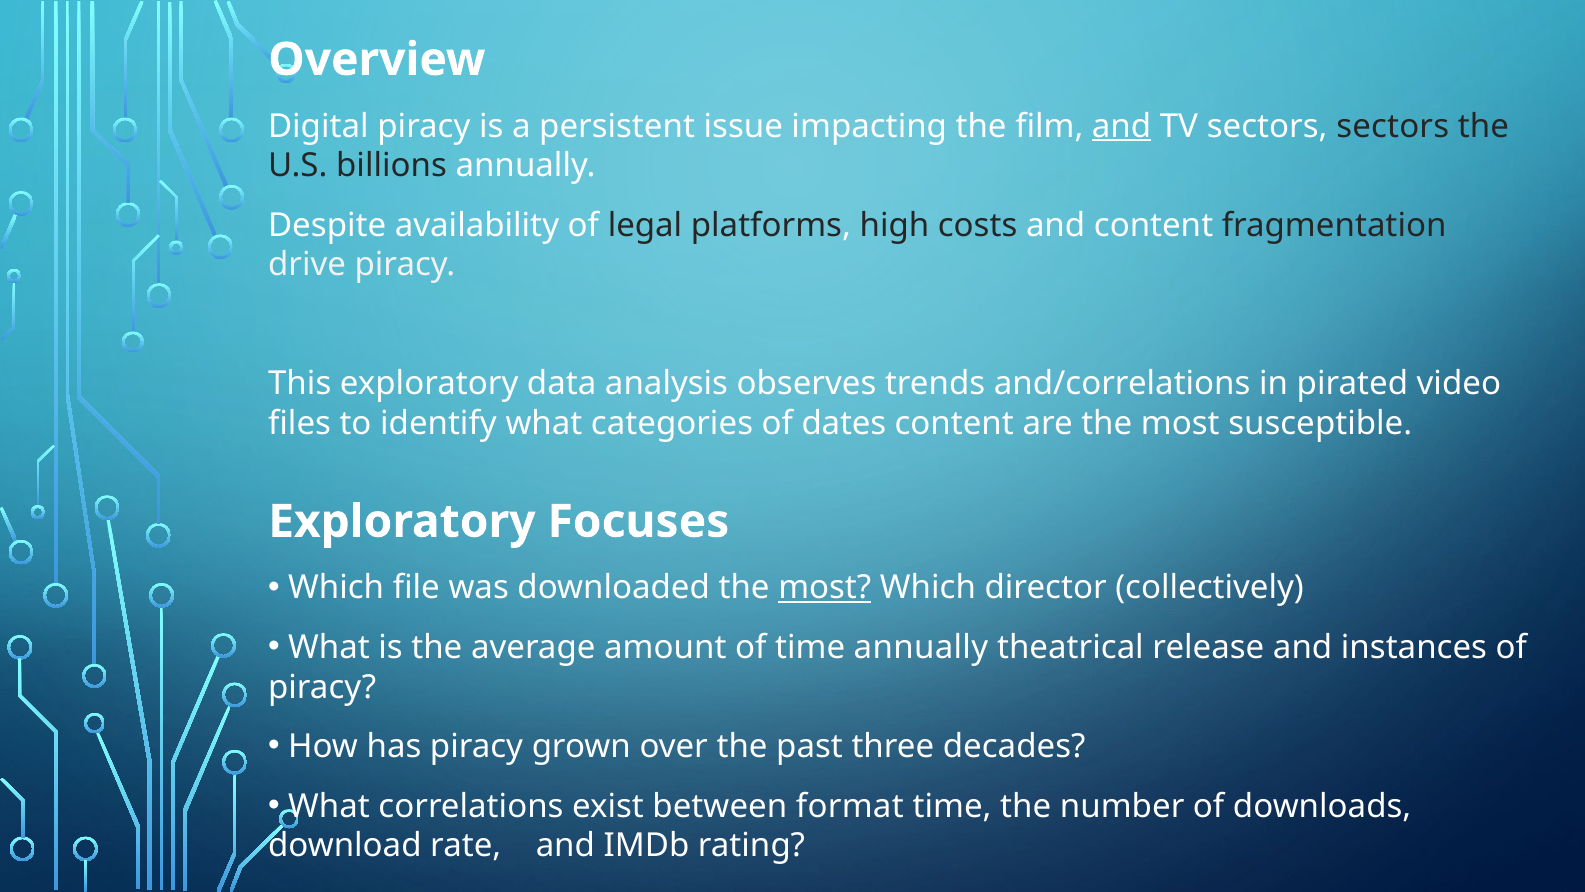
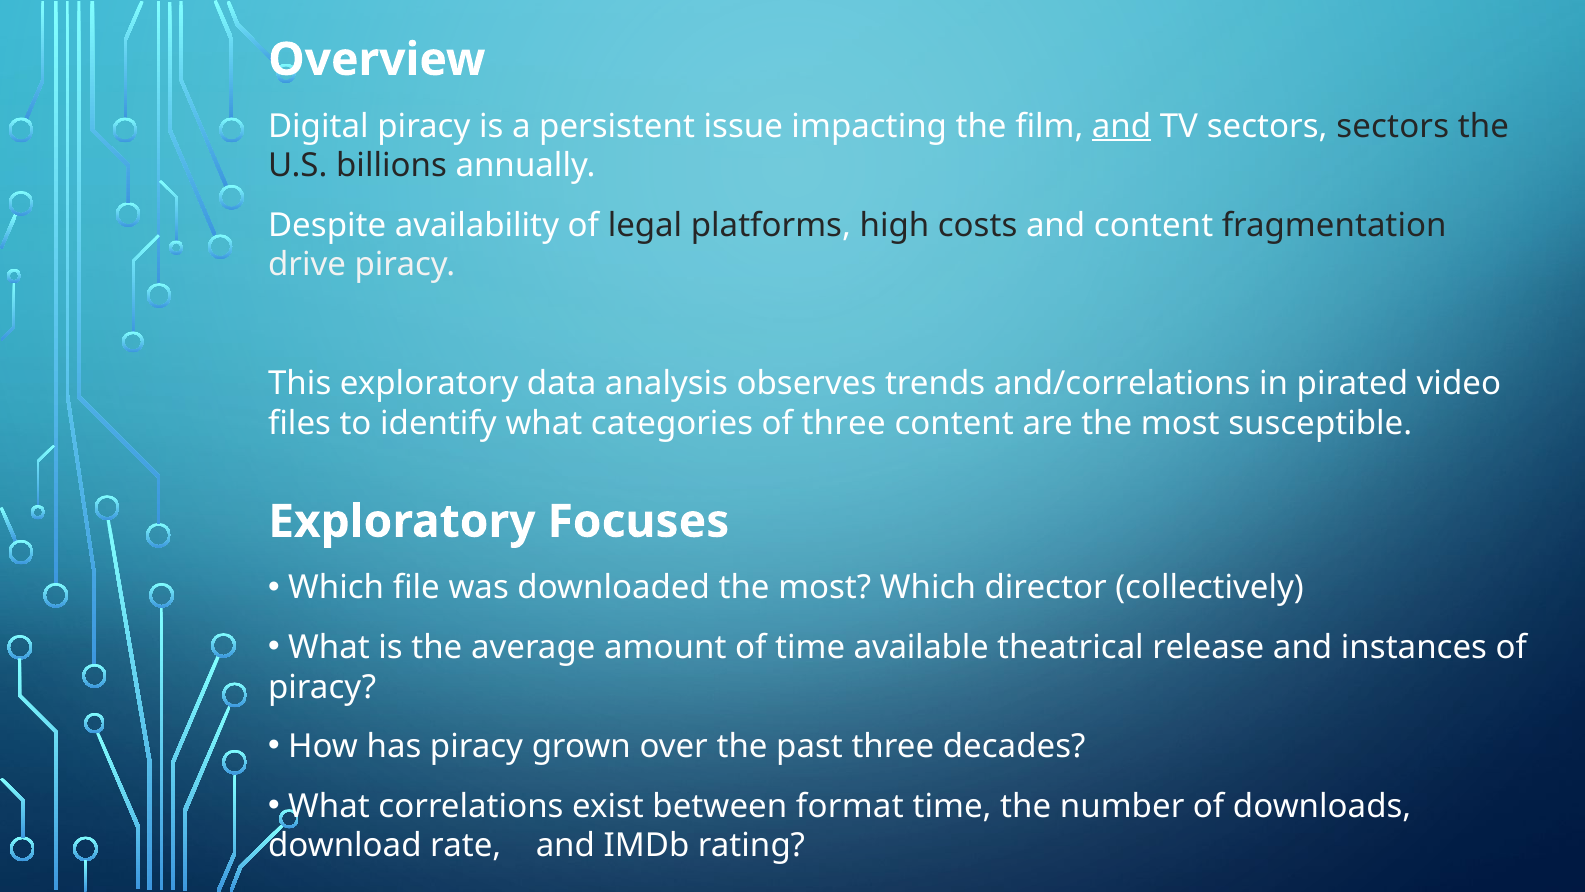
of dates: dates -> three
most at (825, 588) underline: present -> none
time annually: annually -> available
